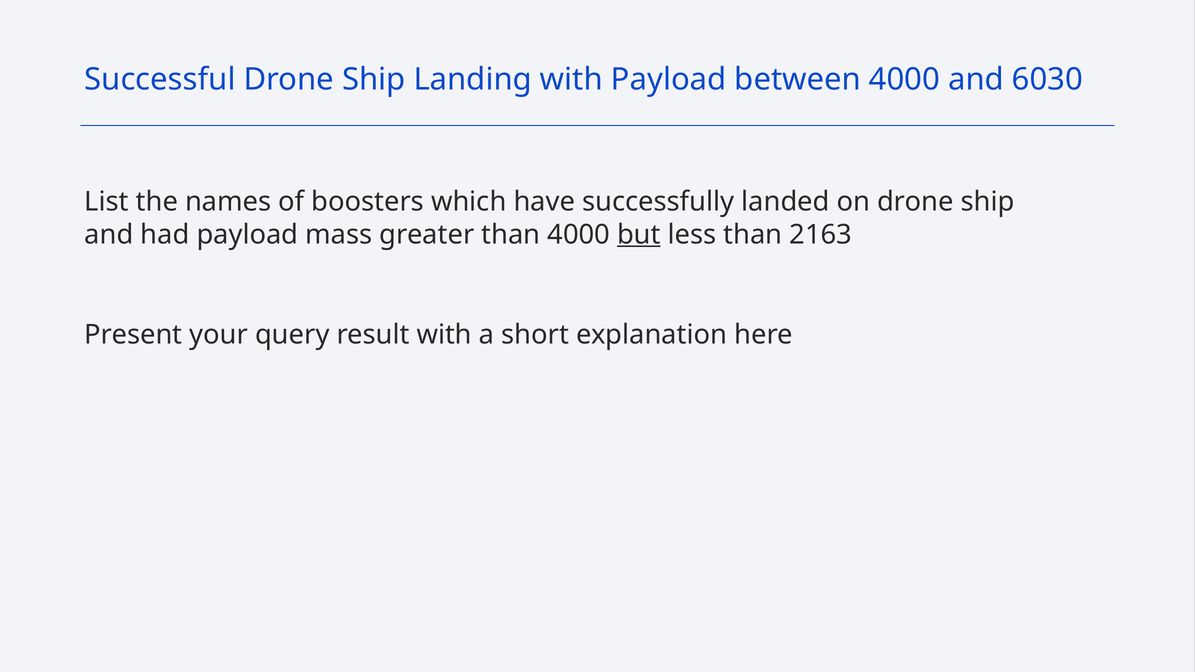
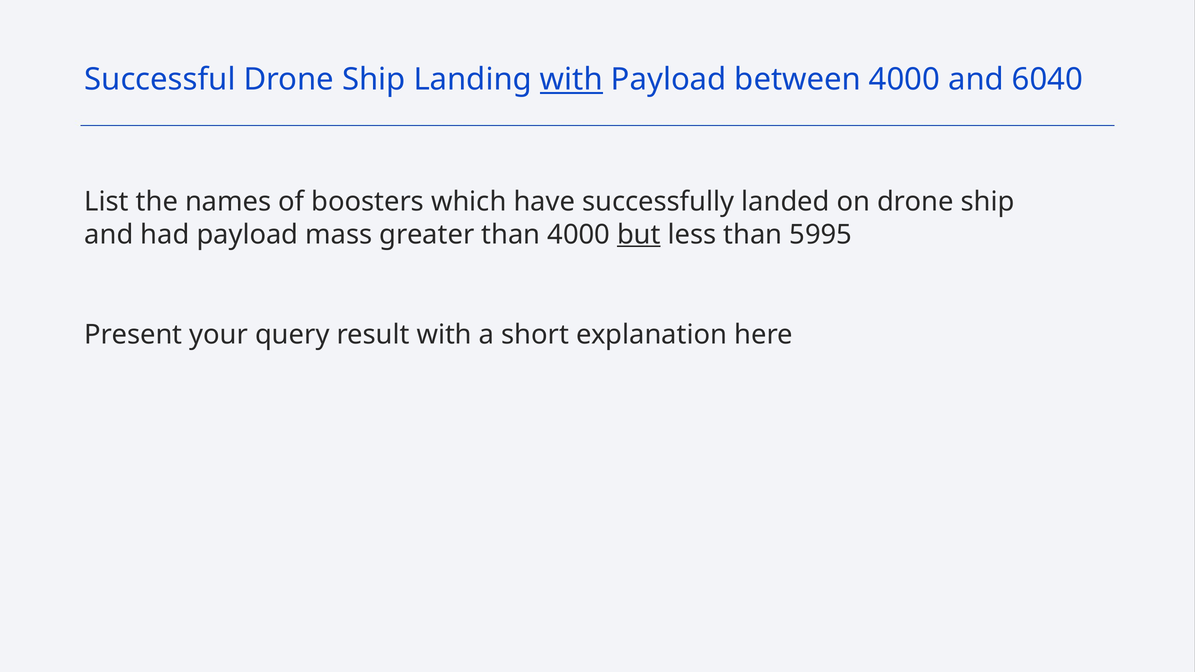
with at (571, 79) underline: none -> present
6030: 6030 -> 6040
2163: 2163 -> 5995
